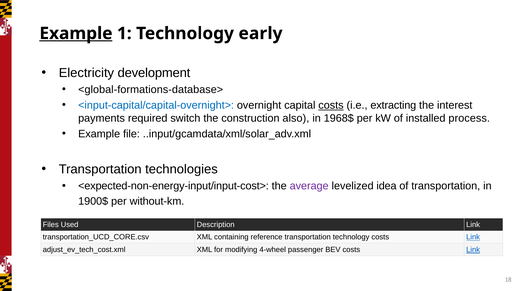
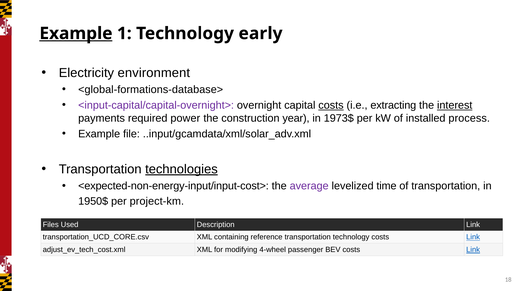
development: development -> environment
<input-capital/capital-overnight> colour: blue -> purple
interest underline: none -> present
switch: switch -> power
also: also -> year
1968$: 1968$ -> 1973$
technologies underline: none -> present
idea: idea -> time
1900$: 1900$ -> 1950$
without-km: without-km -> project-km
